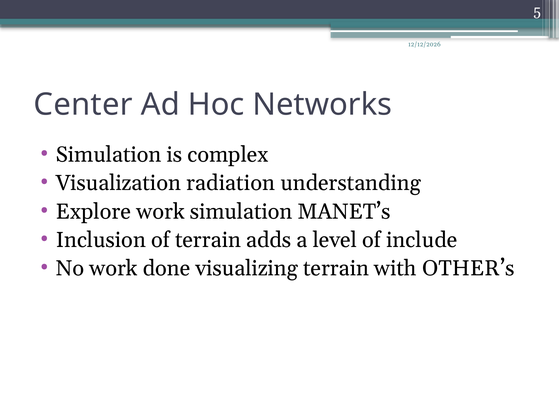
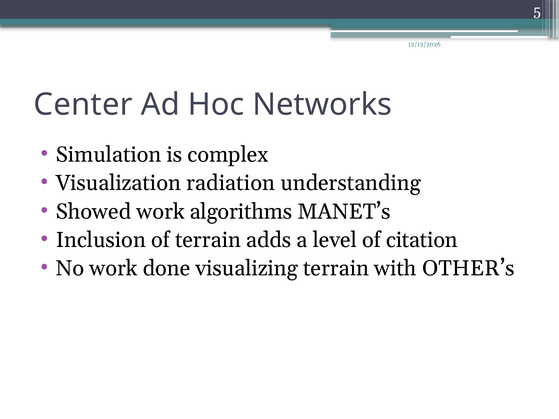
Explore: Explore -> Showed
work simulation: simulation -> algorithms
include: include -> citation
